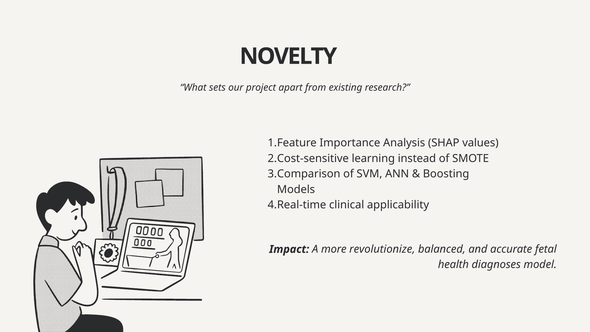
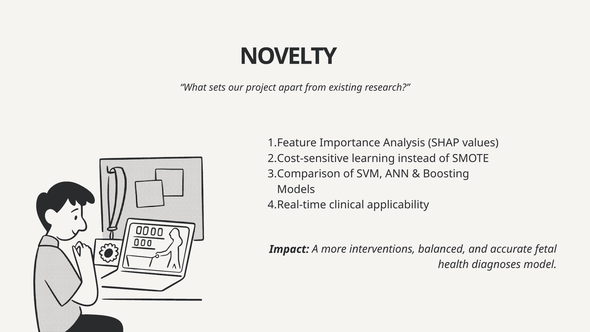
revolutionize: revolutionize -> interventions
